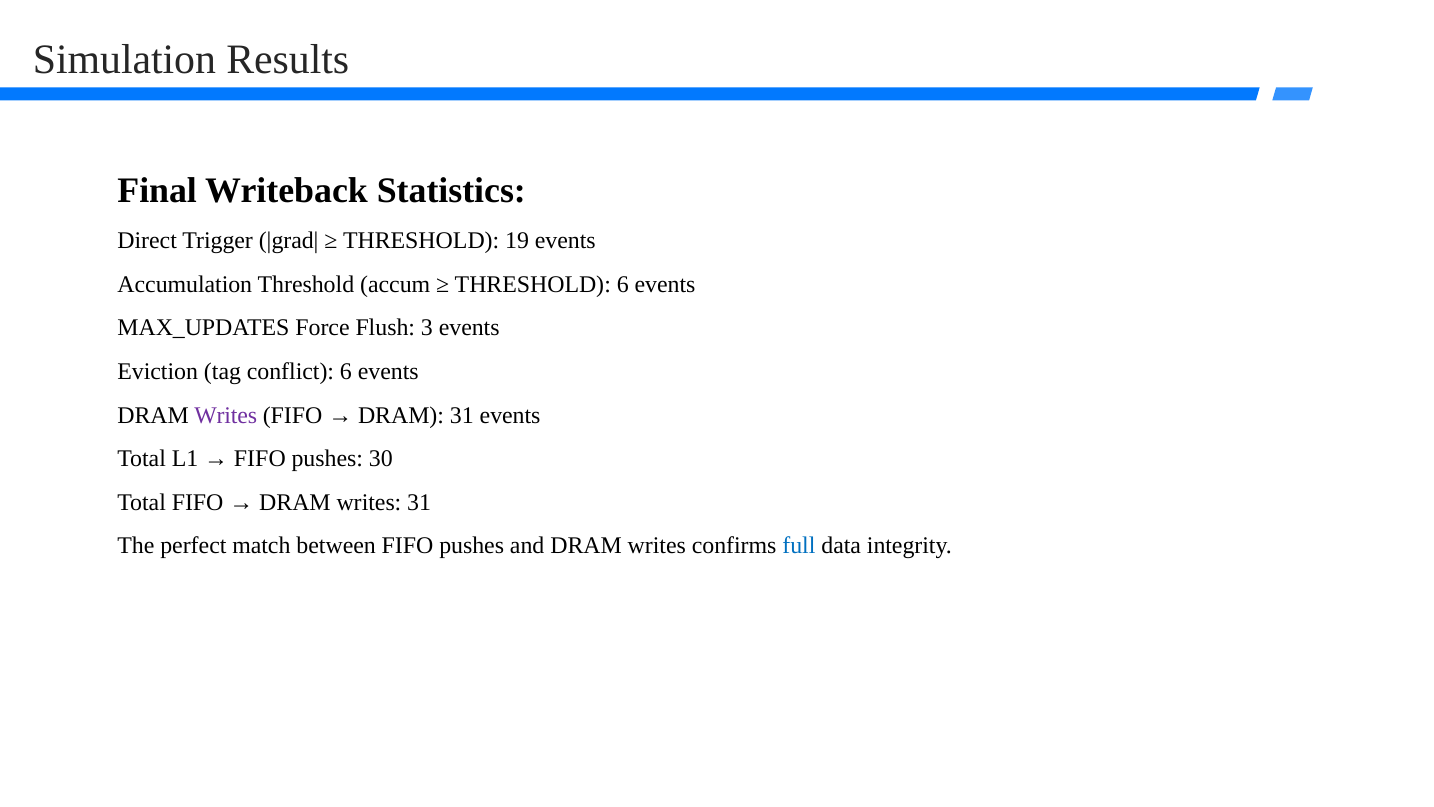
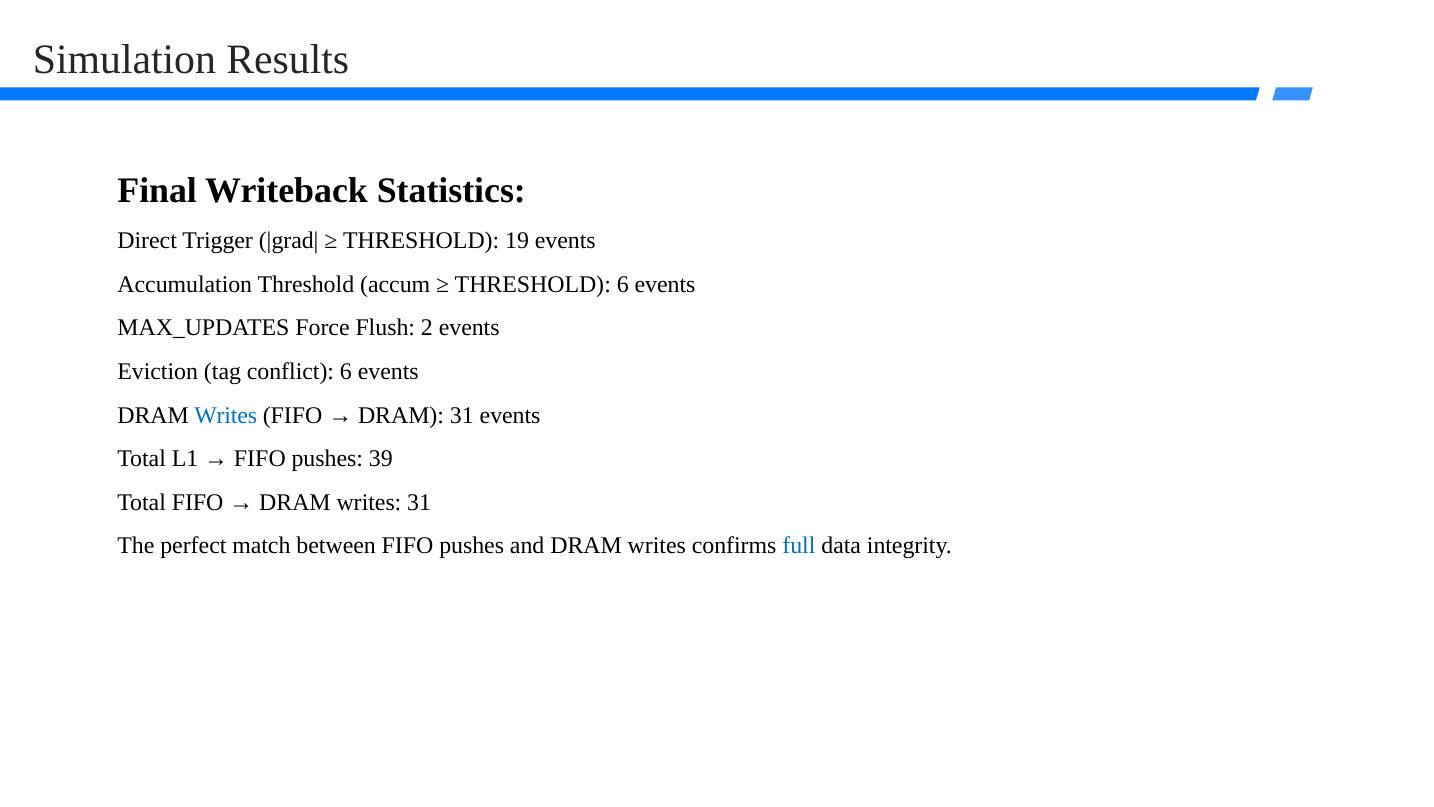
3: 3 -> 2
Writes at (226, 415) colour: purple -> blue
30: 30 -> 39
